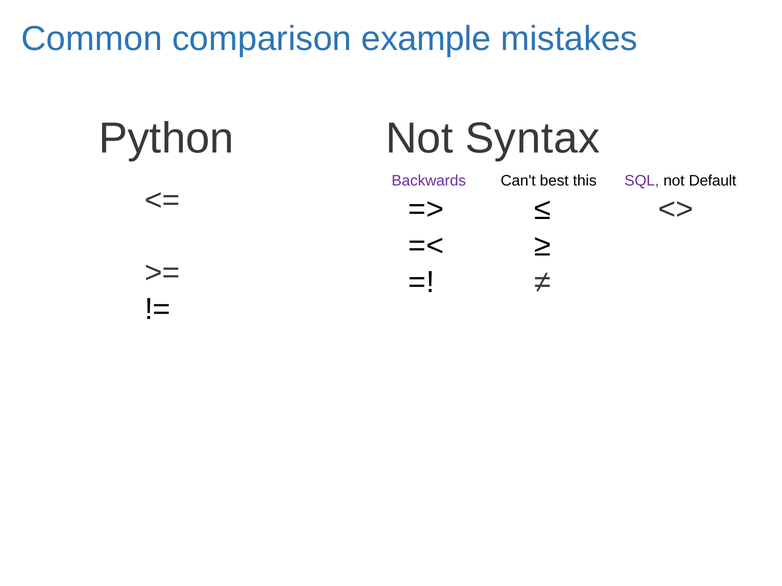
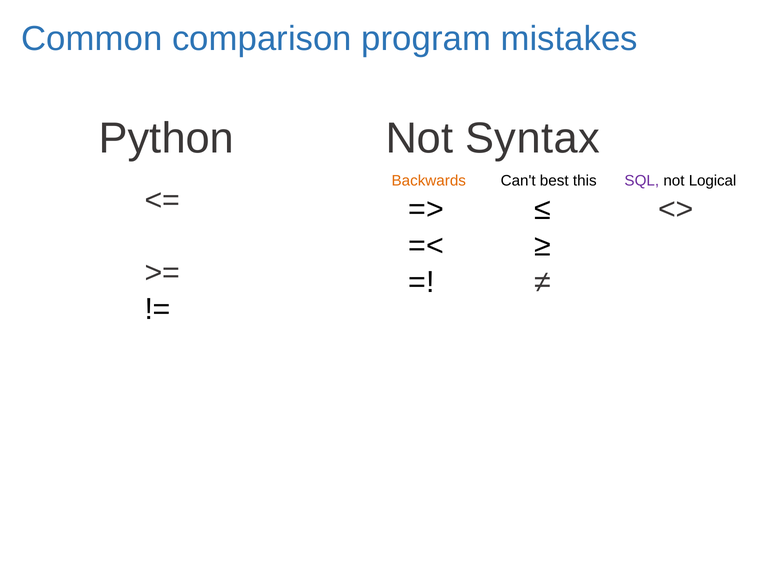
example: example -> program
Backwards colour: purple -> orange
Default: Default -> Logical
